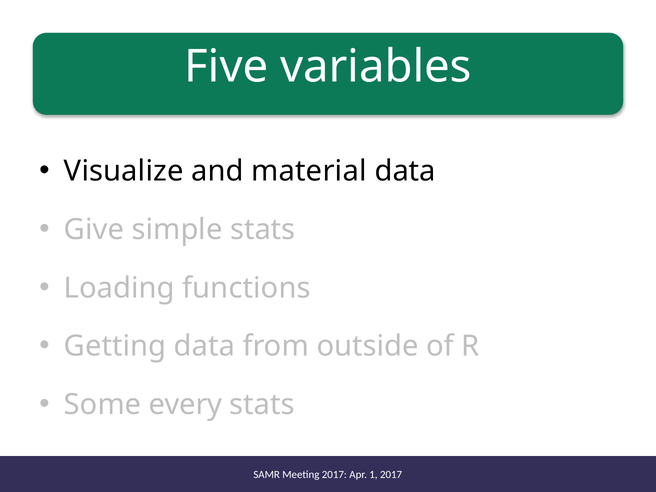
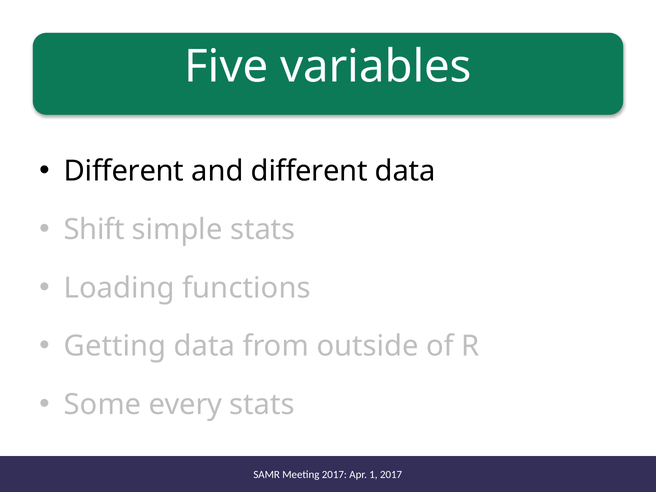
Visualize at (124, 171): Visualize -> Different
and material: material -> different
Give: Give -> Shift
